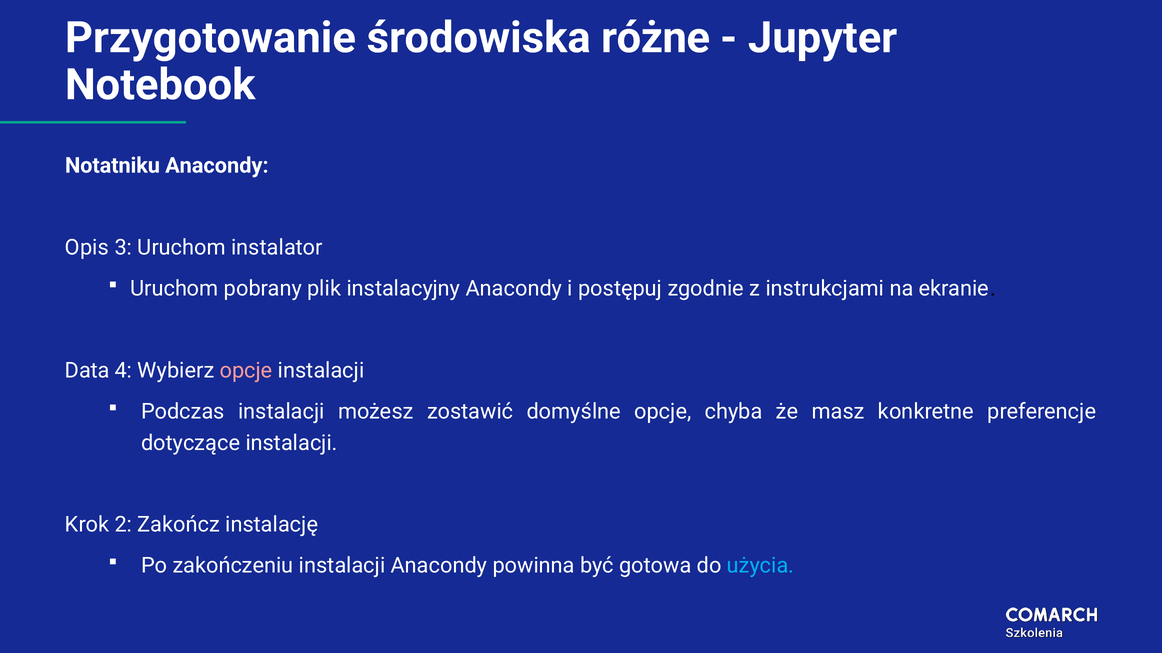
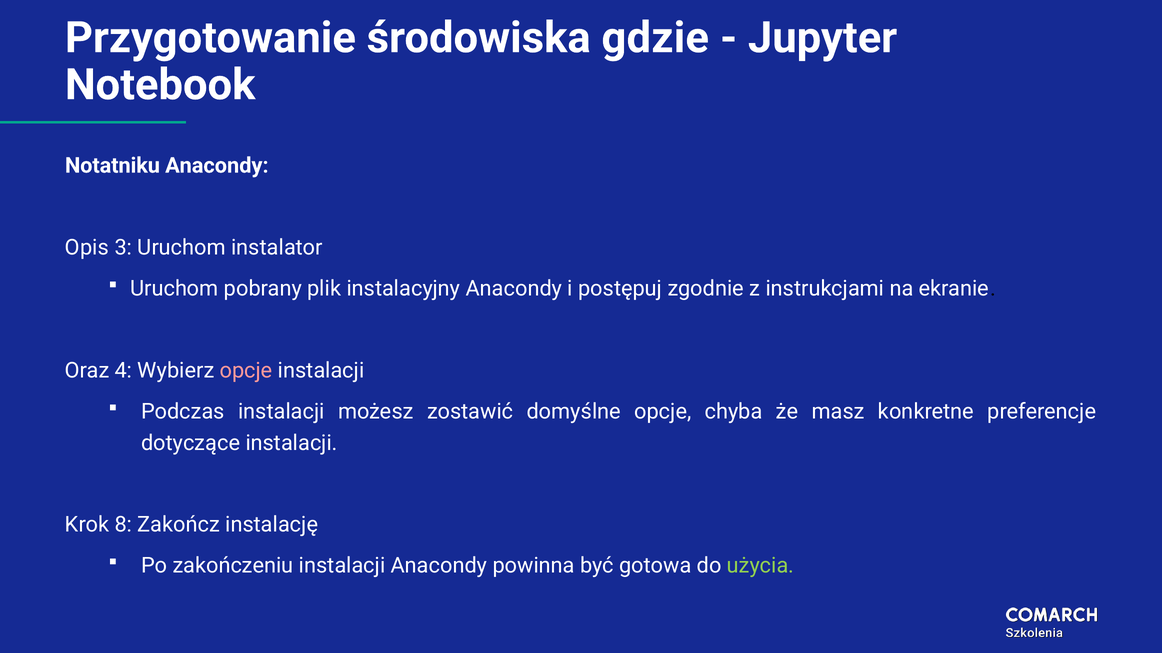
różne: różne -> gdzie
Data: Data -> Oraz
2: 2 -> 8
użycia colour: light blue -> light green
